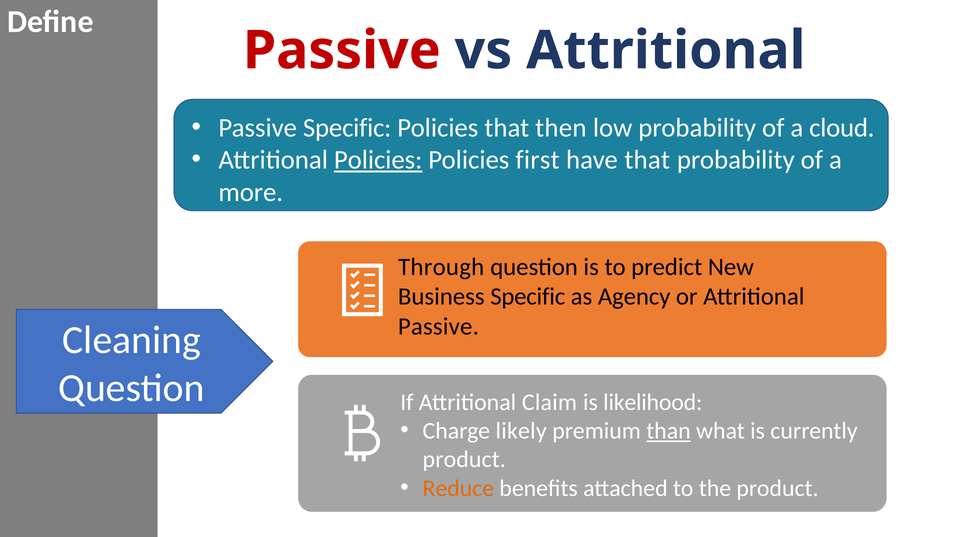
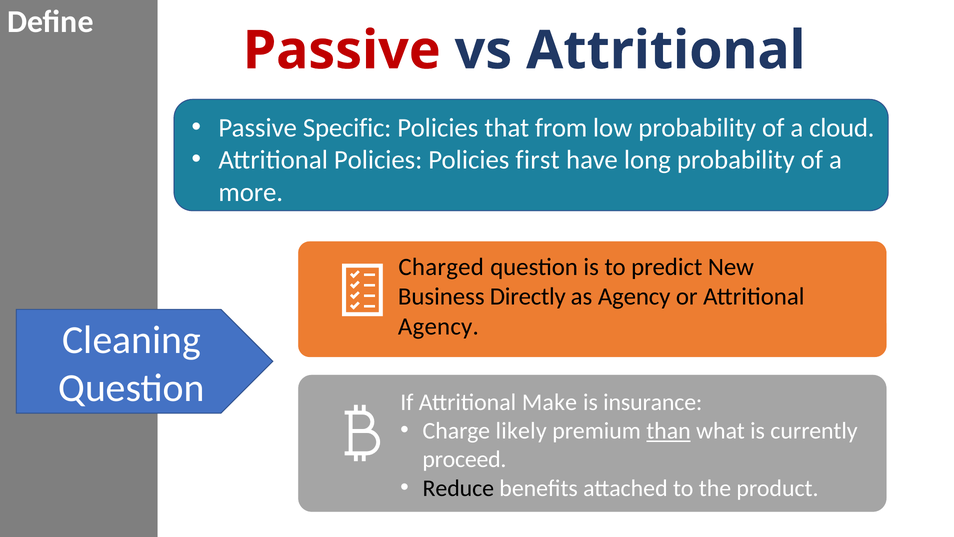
then: then -> from
Policies at (378, 160) underline: present -> none
have that: that -> long
Through: Through -> Charged
Business Specific: Specific -> Directly
Passive at (438, 326): Passive -> Agency
Claim: Claim -> Make
likelihood: likelihood -> insurance
product at (464, 459): product -> proceed
Reduce colour: orange -> black
